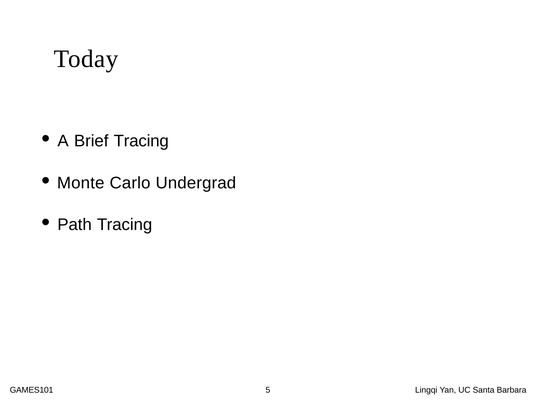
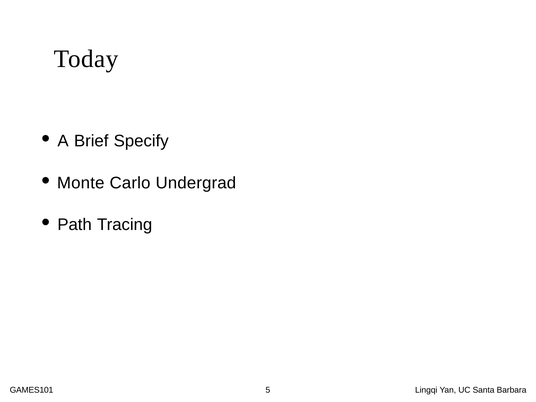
Brief Tracing: Tracing -> Specify
